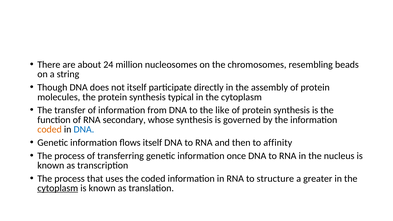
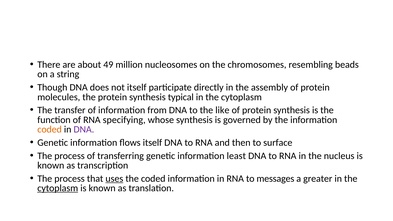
24: 24 -> 49
secondary: secondary -> specifying
DNA at (84, 129) colour: blue -> purple
affinity: affinity -> surface
once: once -> least
uses underline: none -> present
structure: structure -> messages
